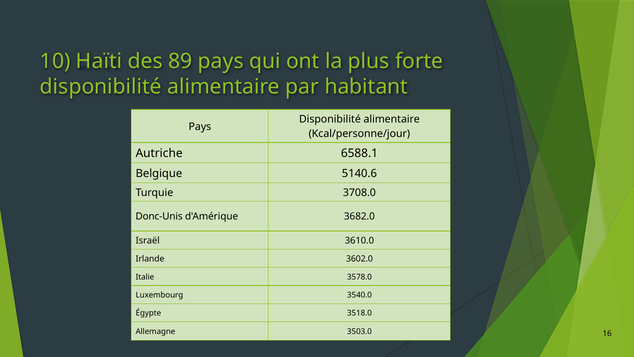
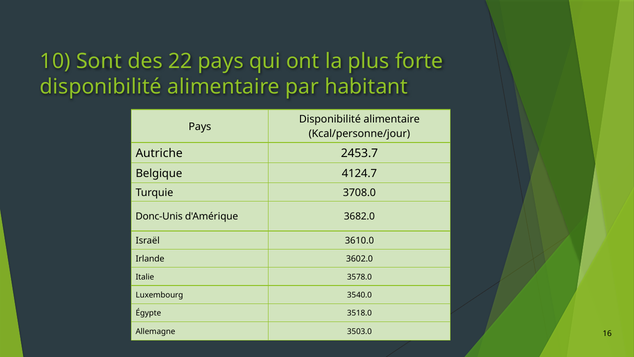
Haïti: Haïti -> Sont
89: 89 -> 22
6588.1: 6588.1 -> 2453.7
5140.6: 5140.6 -> 4124.7
